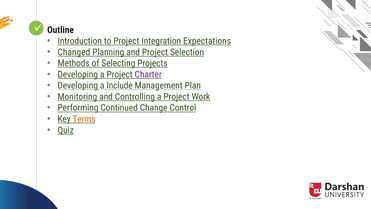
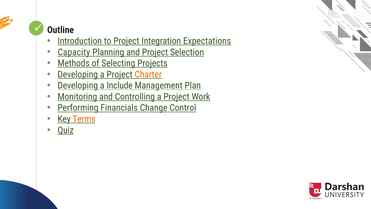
Changed: Changed -> Capacity
Charter colour: purple -> orange
Continued: Continued -> Financials
